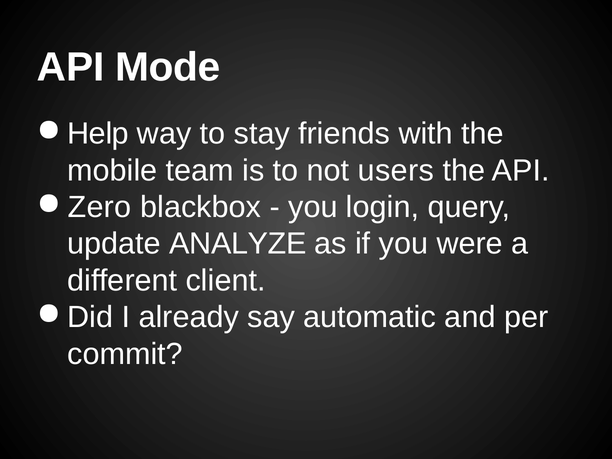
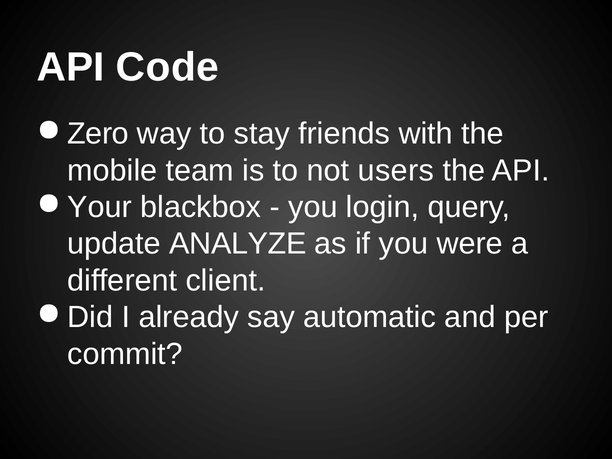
Mode: Mode -> Code
Help: Help -> Zero
Zero: Zero -> Your
